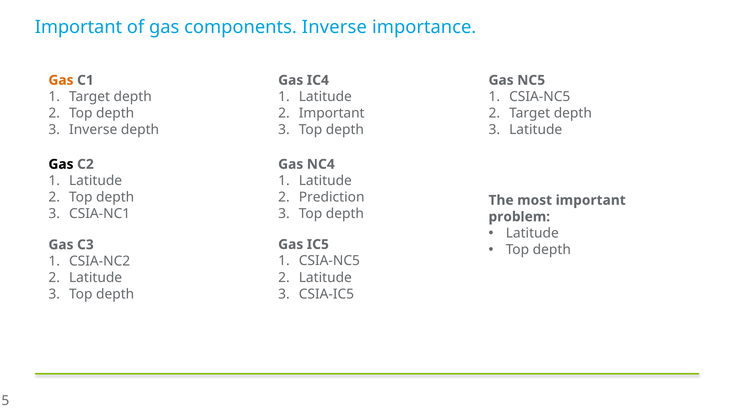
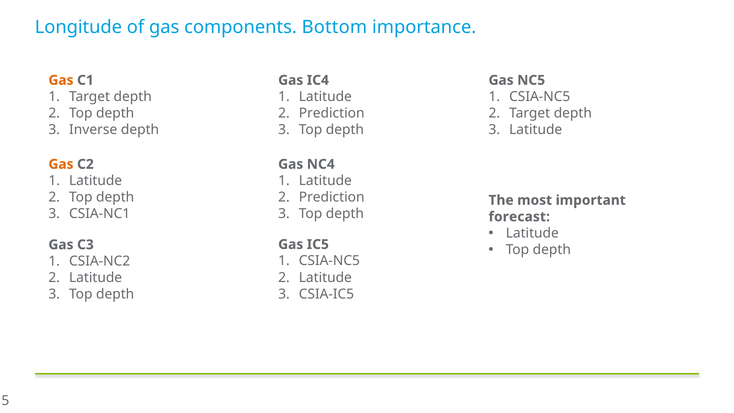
Important at (78, 27): Important -> Longitude
components Inverse: Inverse -> Bottom
Important at (332, 113): Important -> Prediction
Gas at (61, 164) colour: black -> orange
problem: problem -> forecast
